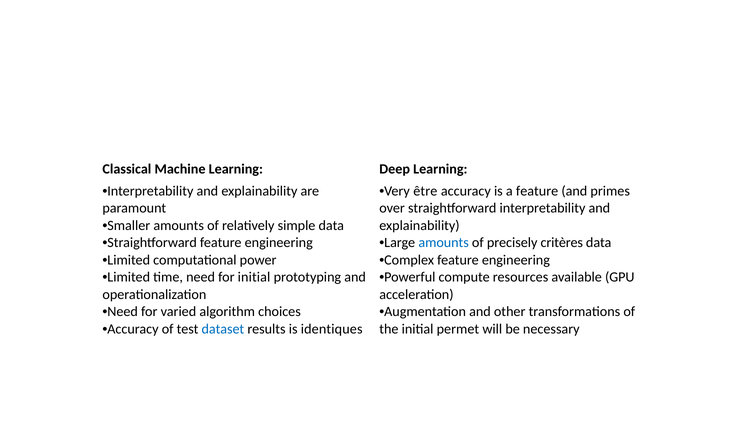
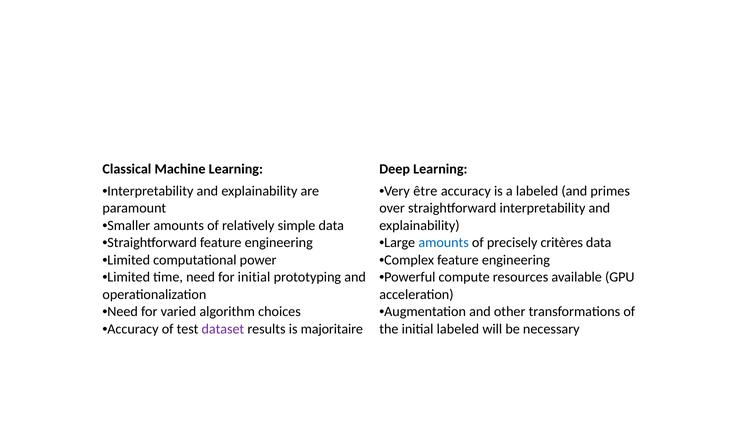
a feature: feature -> labeled
dataset colour: blue -> purple
identiques: identiques -> majoritaire
initial permet: permet -> labeled
